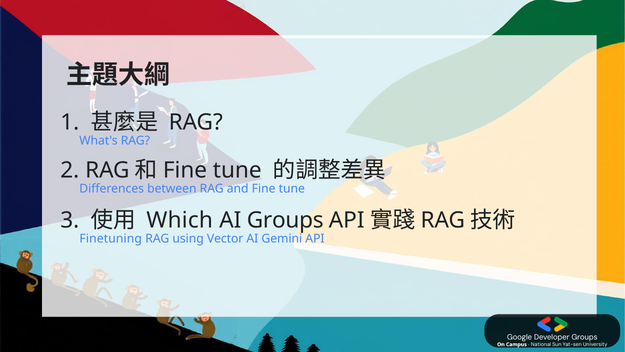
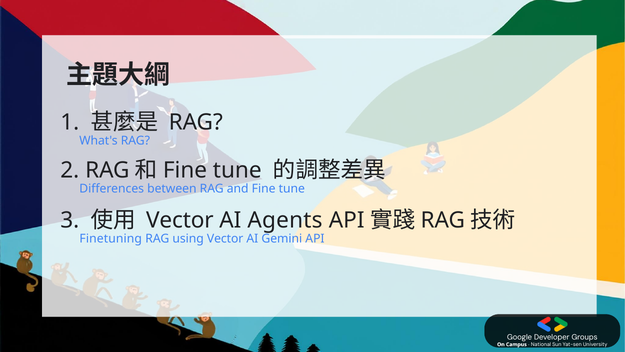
Which at (180, 220): Which -> Vector
AI Groups: Groups -> Agents
